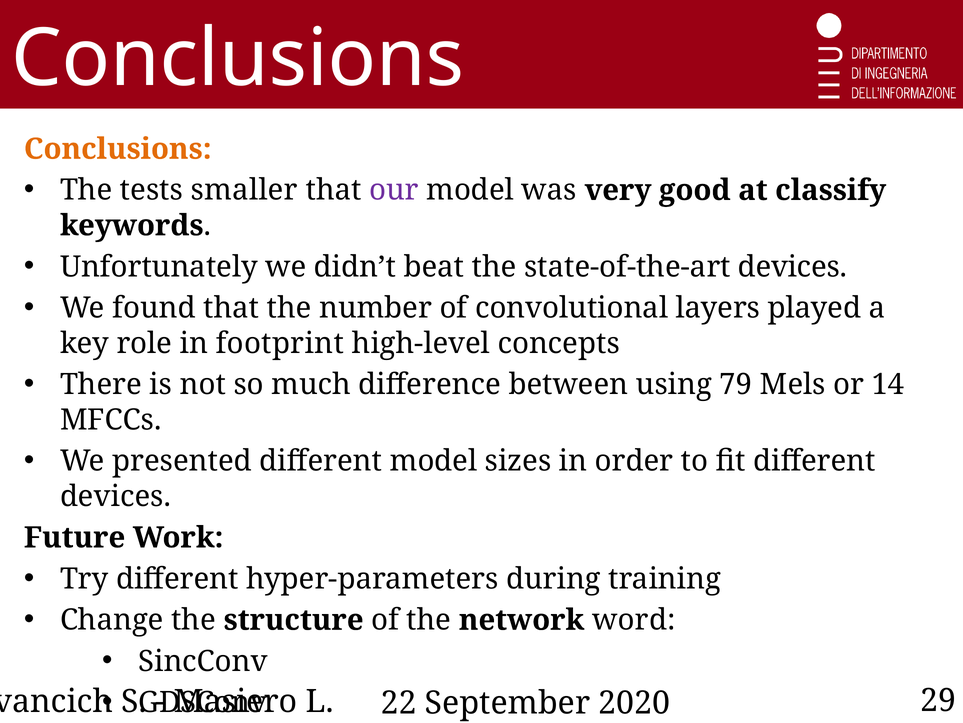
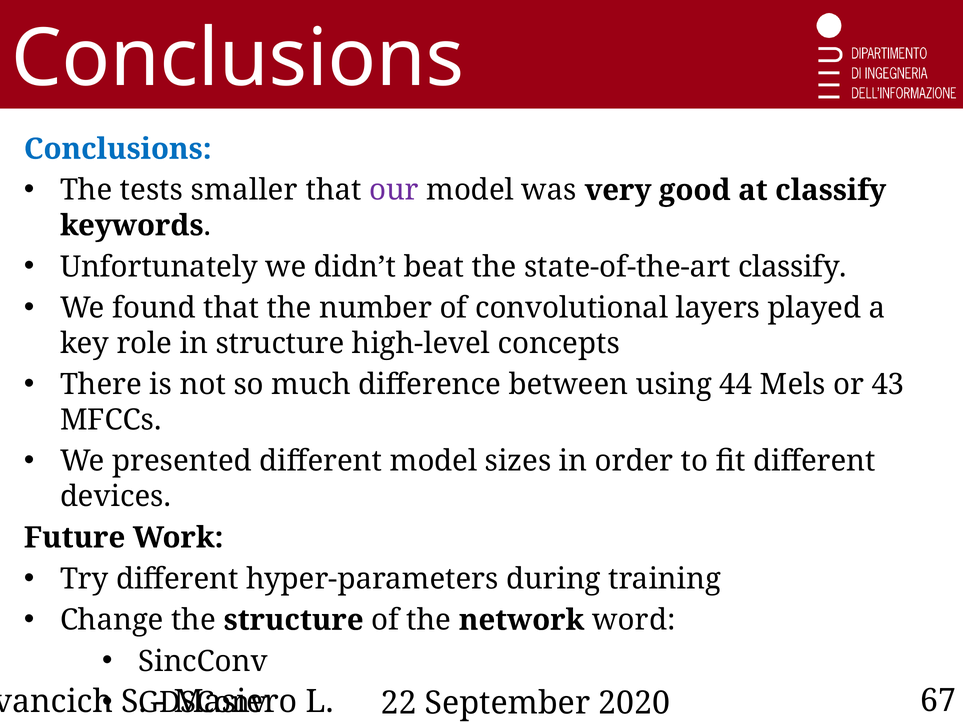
Conclusions at (118, 149) colour: orange -> blue
state-of-the-art devices: devices -> classify
in footprint: footprint -> structure
79: 79 -> 44
14: 14 -> 43
29: 29 -> 67
